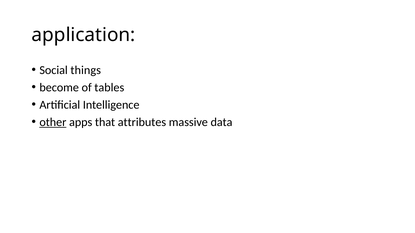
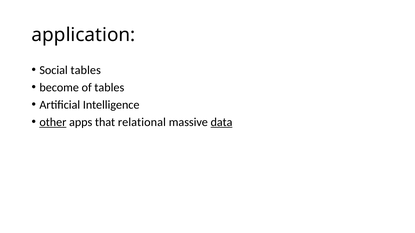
Social things: things -> tables
attributes: attributes -> relational
data underline: none -> present
